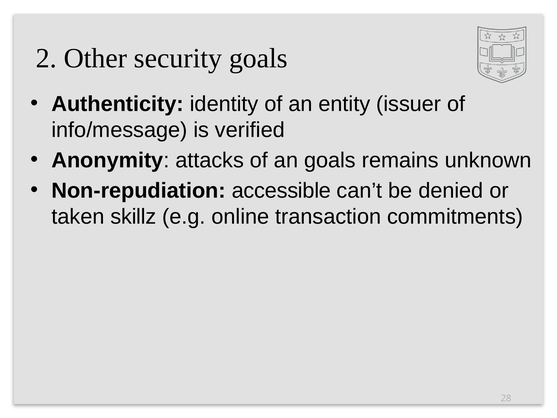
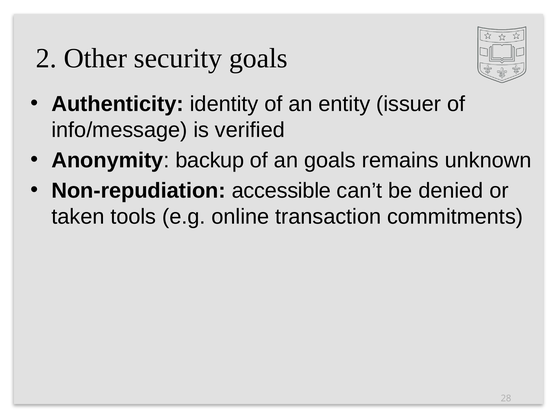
attacks: attacks -> backup
skillz: skillz -> tools
